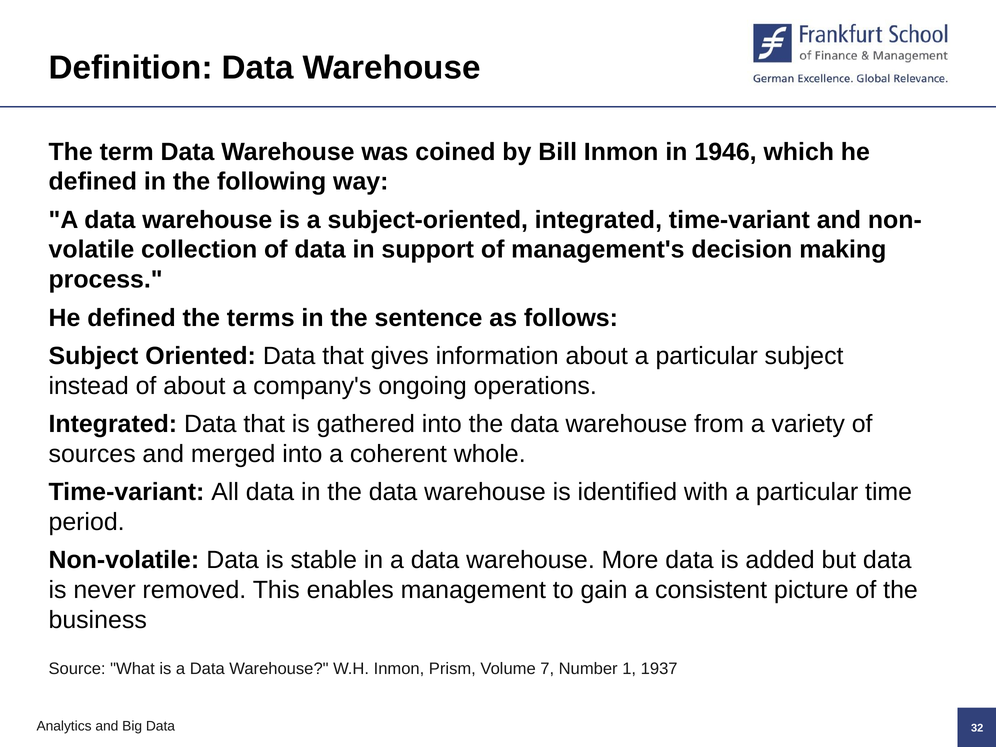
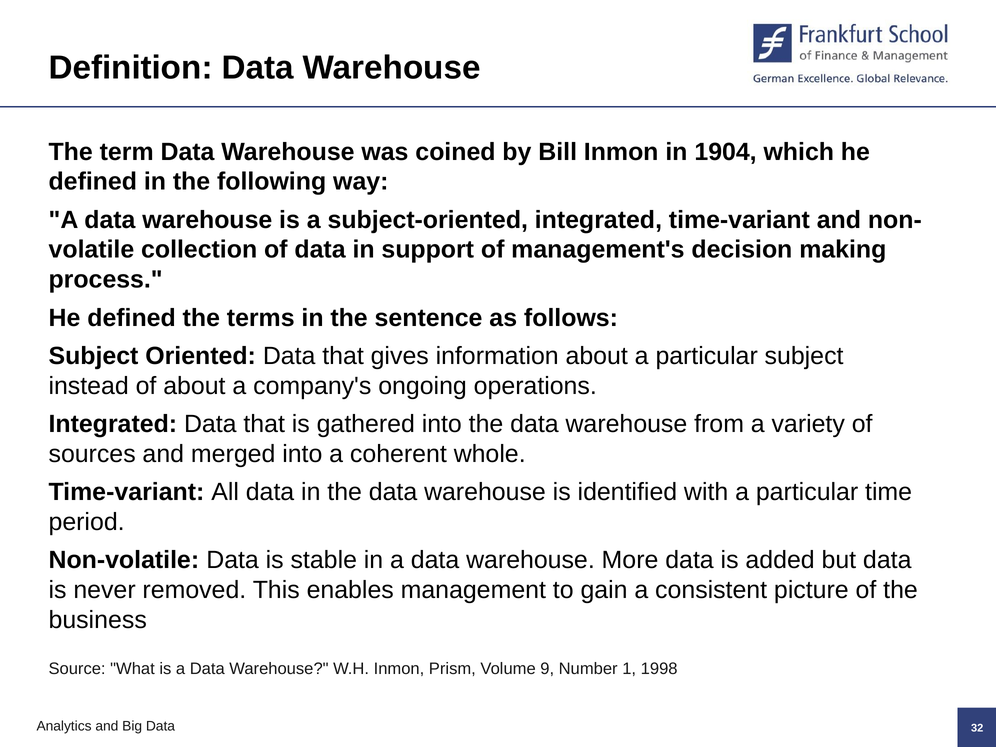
1946: 1946 -> 1904
7: 7 -> 9
1937: 1937 -> 1998
